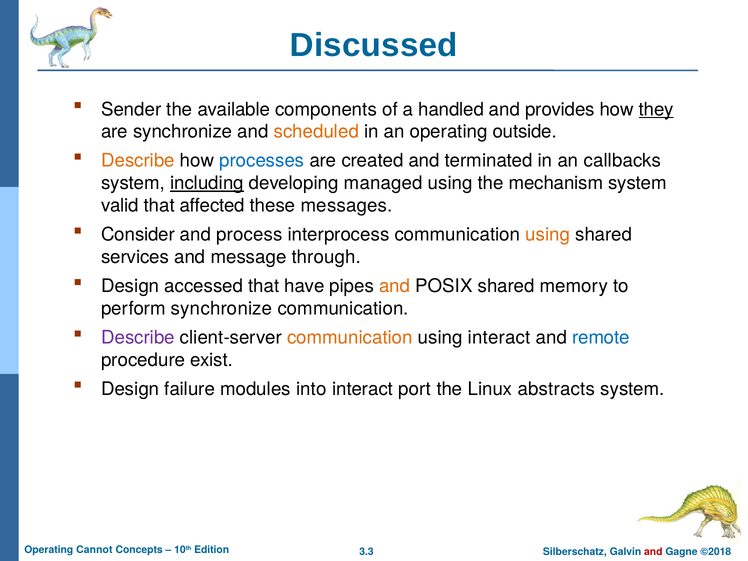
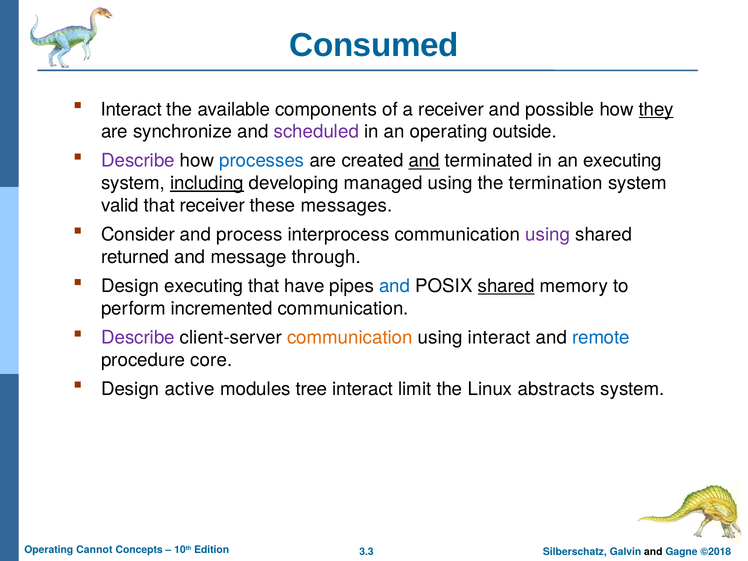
Discussed: Discussed -> Consumed
Sender at (131, 109): Sender -> Interact
a handled: handled -> receiver
provides: provides -> possible
scheduled colour: orange -> purple
Describe at (138, 161) colour: orange -> purple
and at (424, 161) underline: none -> present
an callbacks: callbacks -> executing
mechanism: mechanism -> termination
that affected: affected -> receiver
using at (548, 235) colour: orange -> purple
services: services -> returned
Design accessed: accessed -> executing
and at (395, 286) colour: orange -> blue
shared at (506, 286) underline: none -> present
perform synchronize: synchronize -> incremented
exist: exist -> core
failure: failure -> active
into: into -> tree
port: port -> limit
and at (653, 552) colour: red -> black
